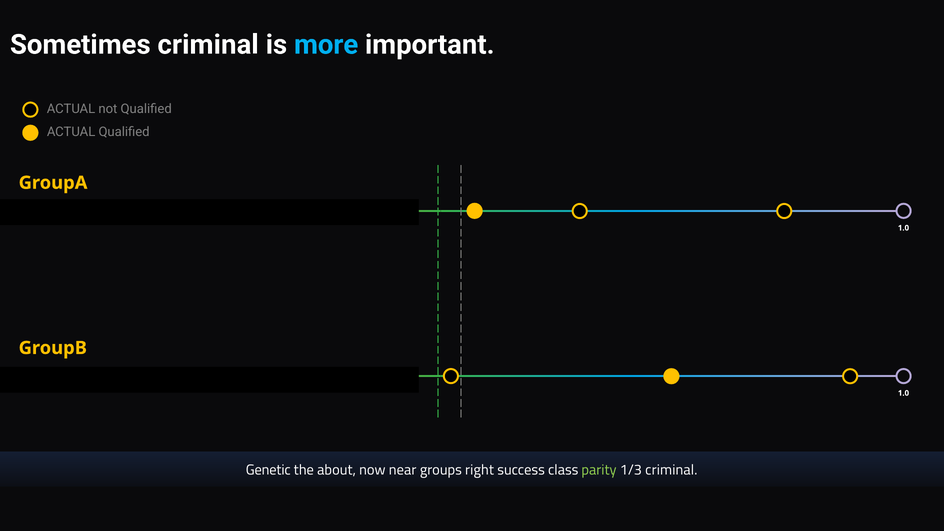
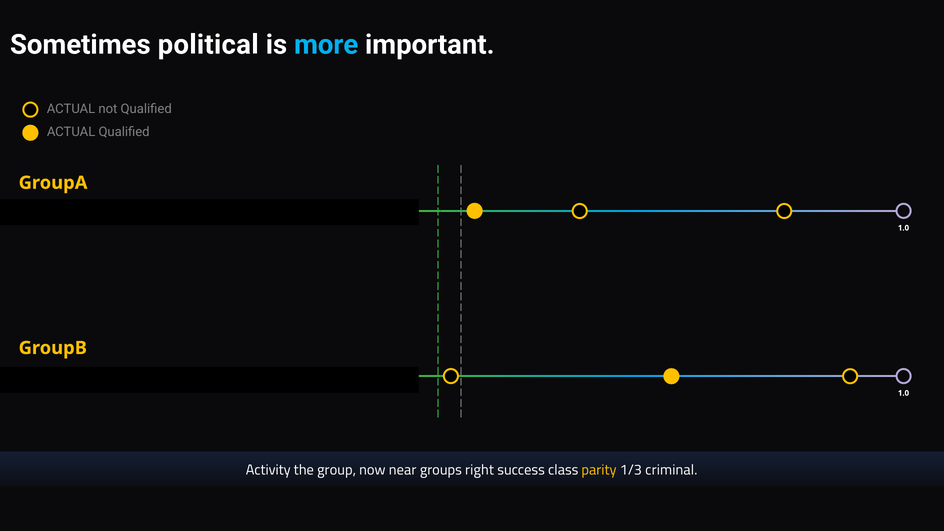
Sometimes criminal: criminal -> political
Genetic: Genetic -> Activity
about: about -> group
parity colour: light green -> yellow
